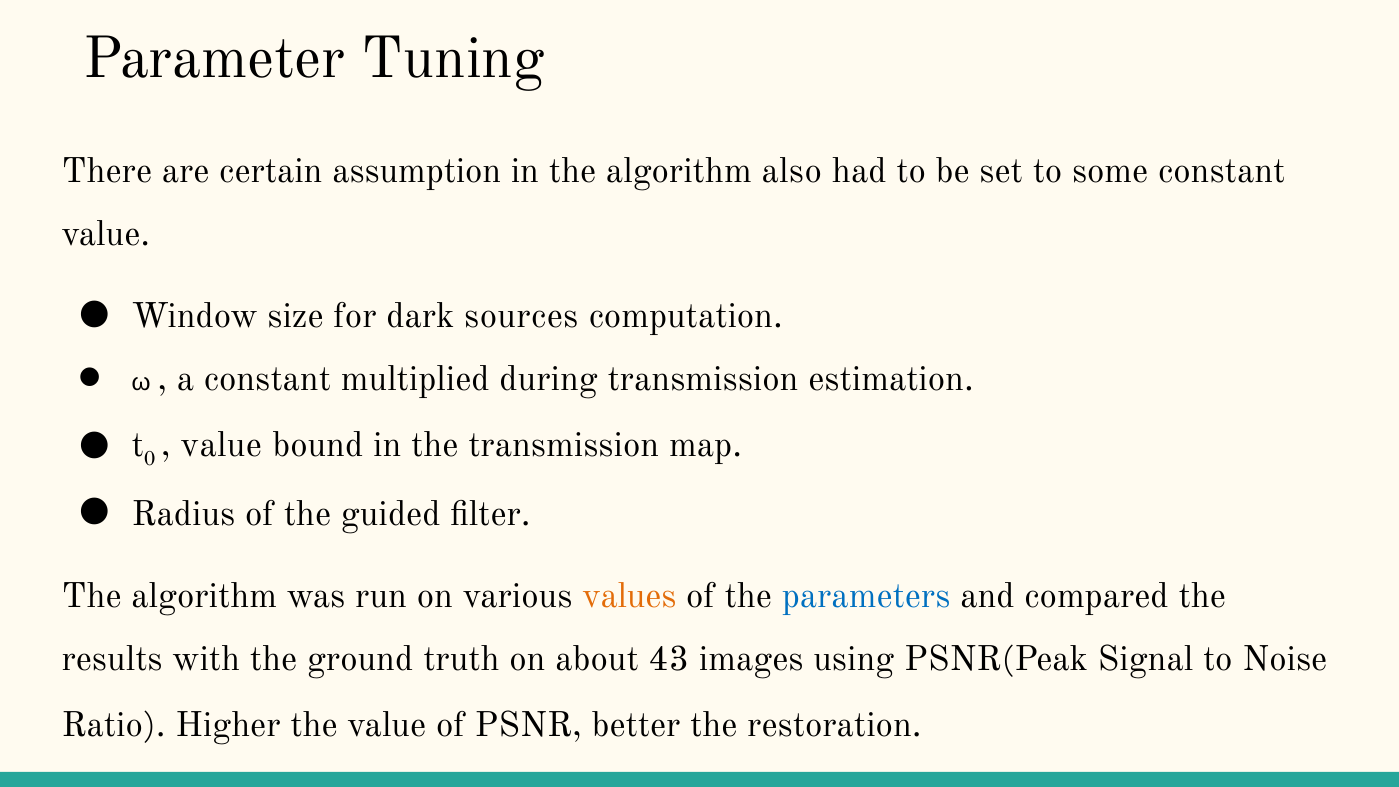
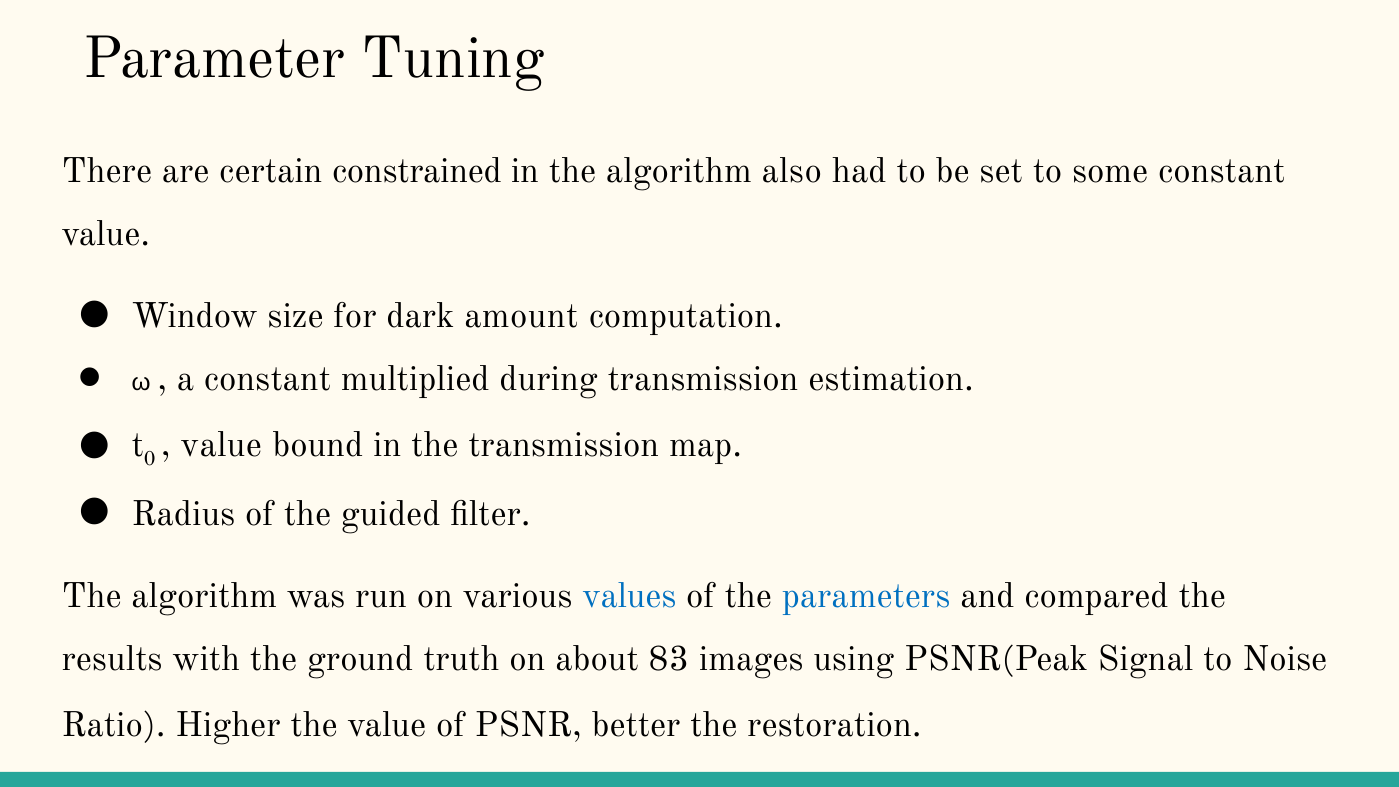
assumption: assumption -> constrained
sources: sources -> amount
values colour: orange -> blue
43: 43 -> 83
